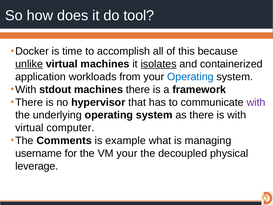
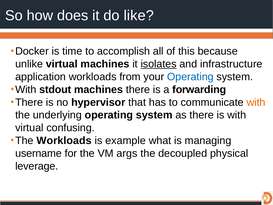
tool: tool -> like
unlike underline: present -> none
containerized: containerized -> infrastructure
framework: framework -> forwarding
with at (256, 102) colour: purple -> orange
computer: computer -> confusing
The Comments: Comments -> Workloads
VM your: your -> args
